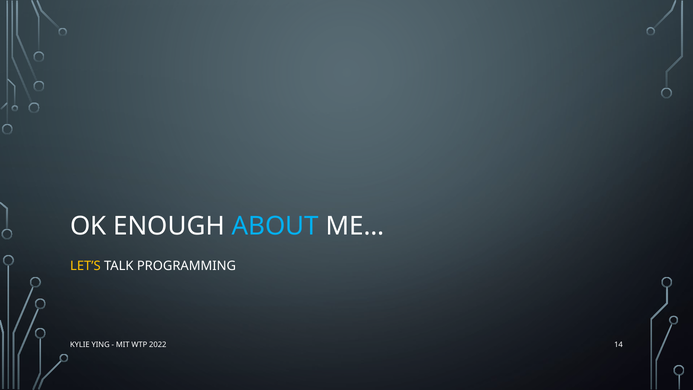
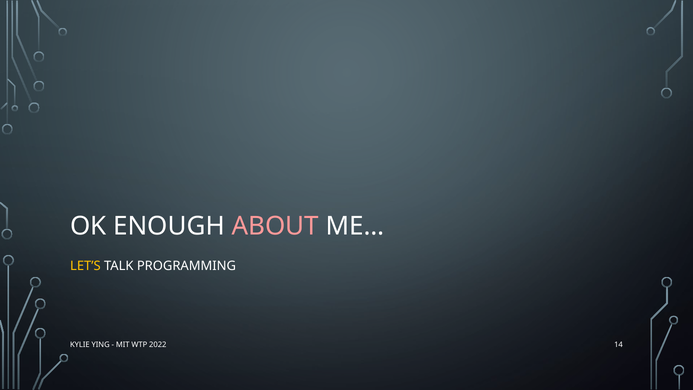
ABOUT colour: light blue -> pink
